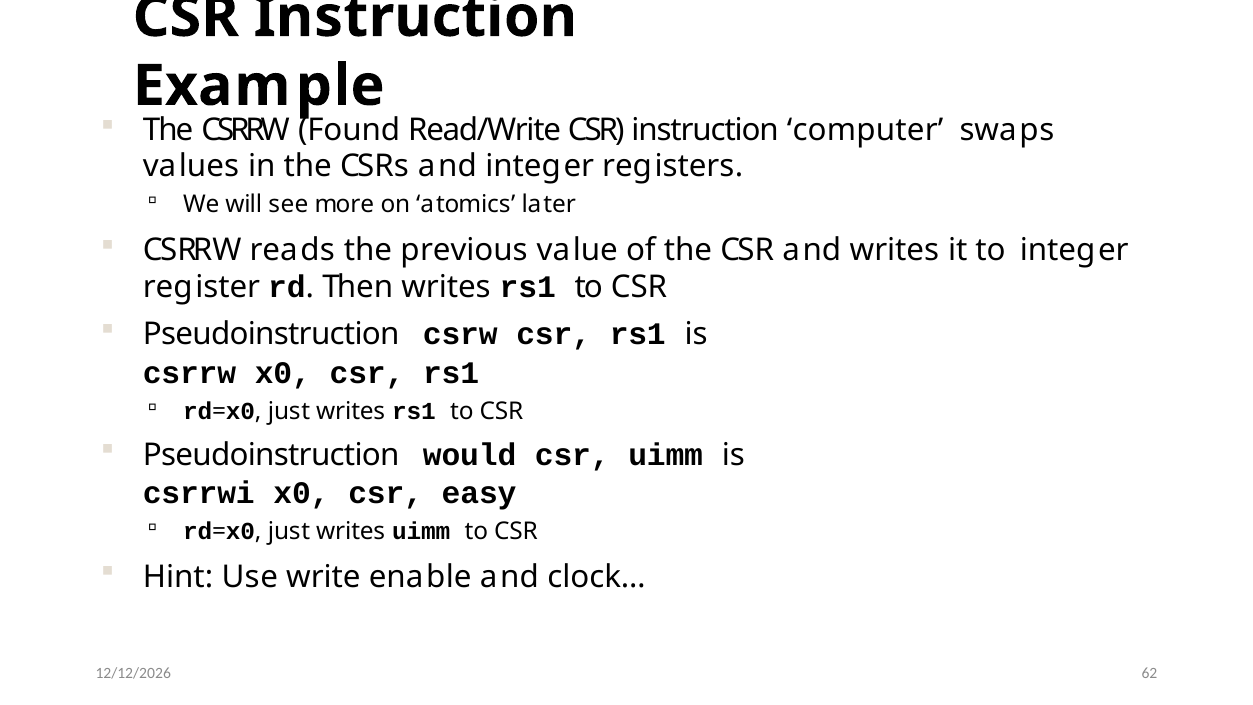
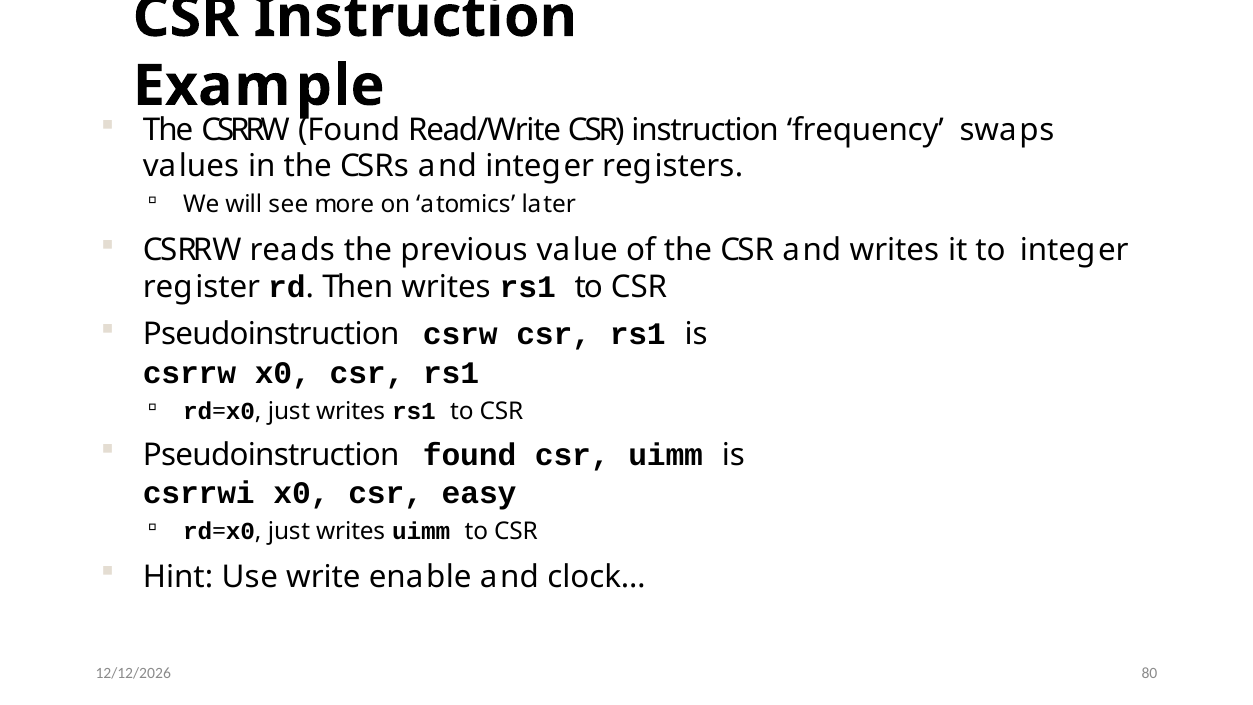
computer: computer -> frequency
Pseudoinstruction would: would -> found
62: 62 -> 80
